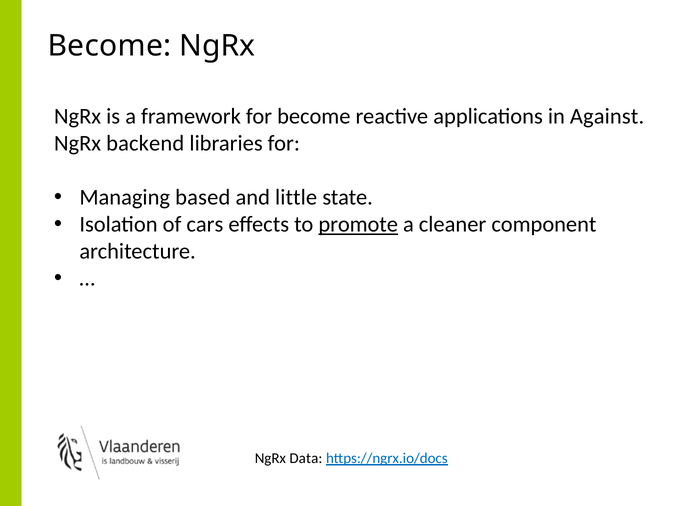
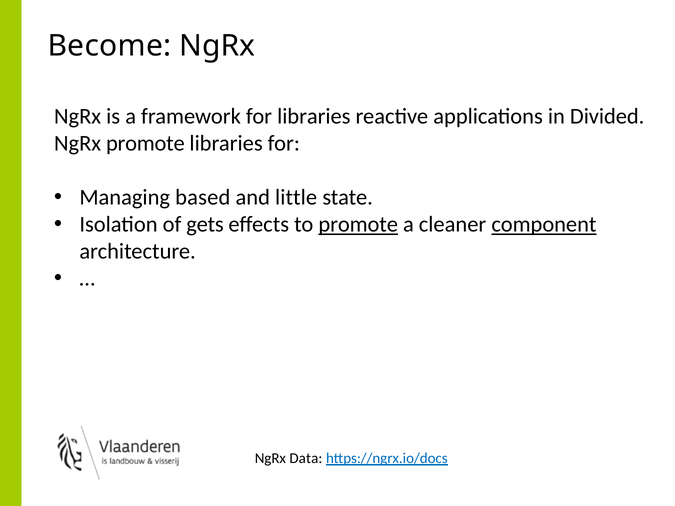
for become: become -> libraries
Against: Against -> Divided
NgRx backend: backend -> promote
cars: cars -> gets
component underline: none -> present
